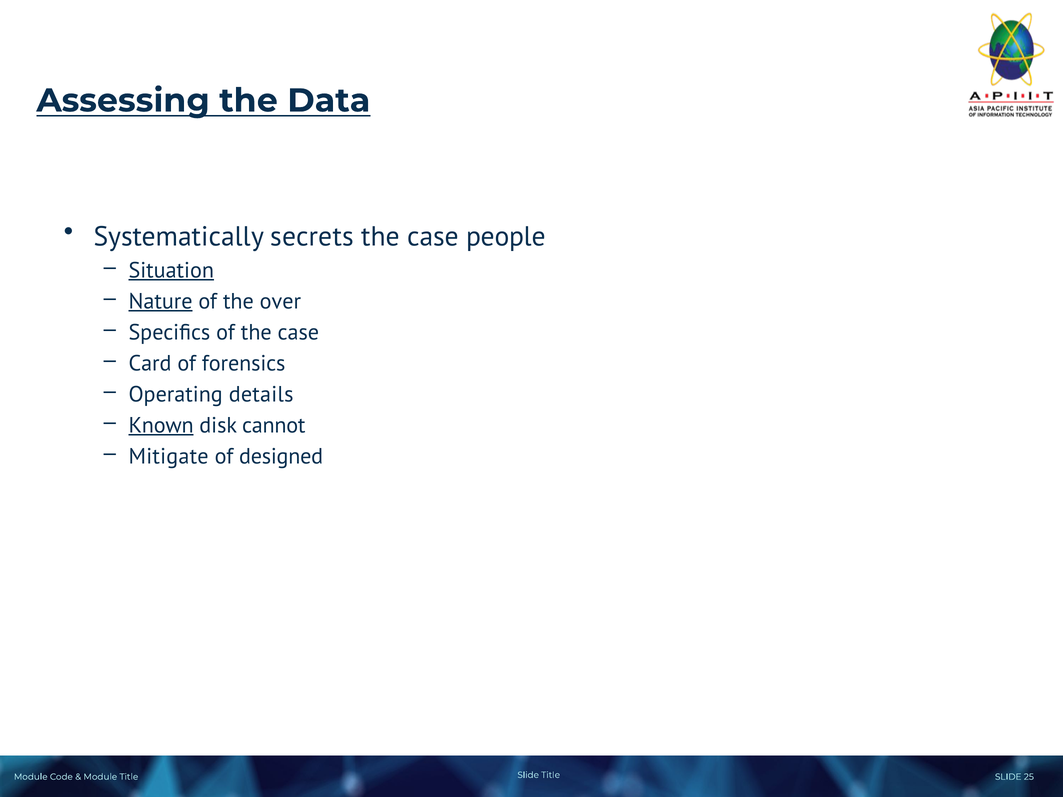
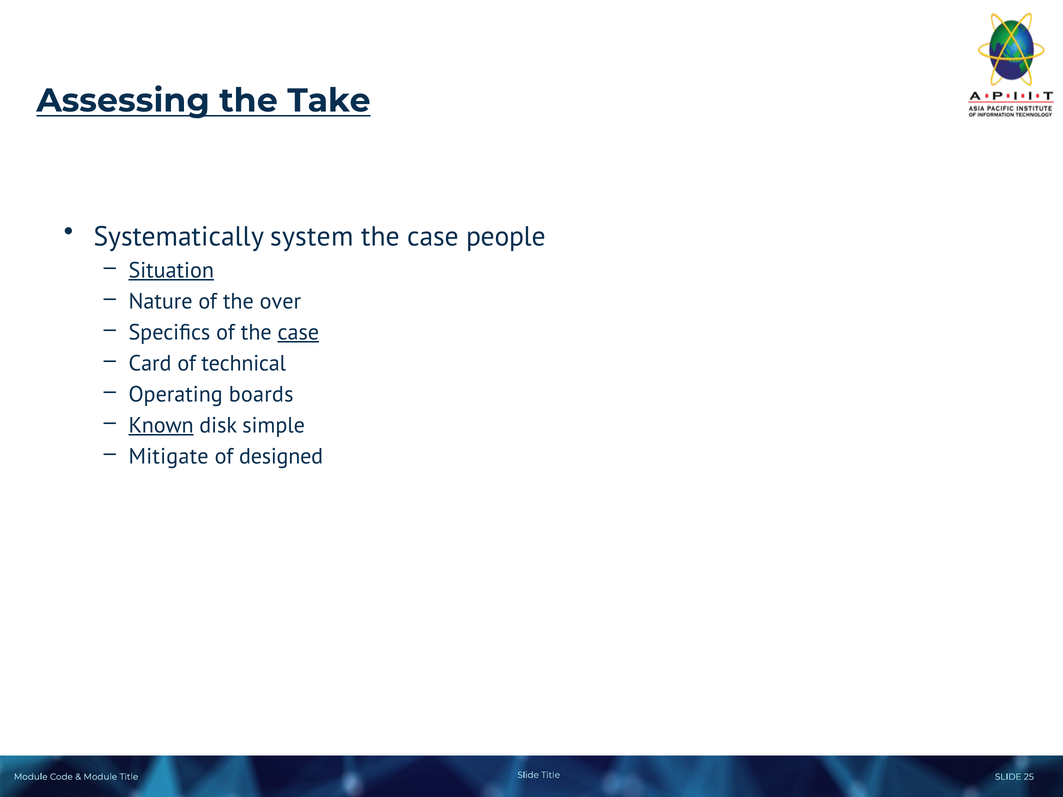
Data: Data -> Take
secrets: secrets -> system
Nature underline: present -> none
case at (298, 332) underline: none -> present
forensics: forensics -> technical
details: details -> boards
cannot: cannot -> simple
